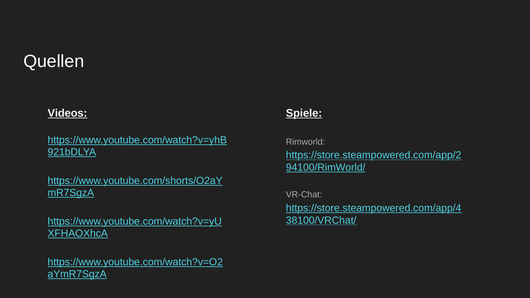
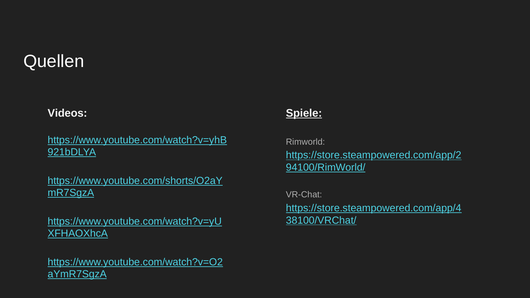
Videos underline: present -> none
